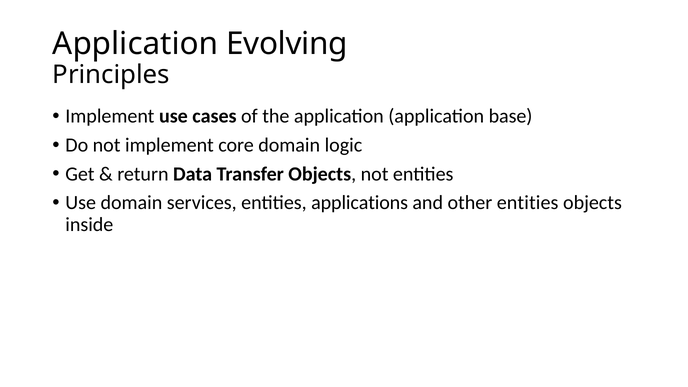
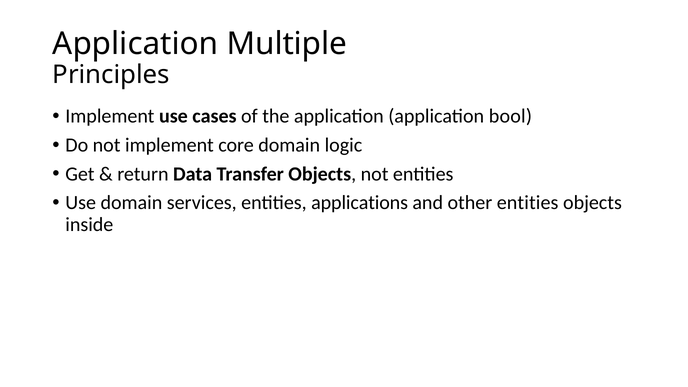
Evolving: Evolving -> Multiple
base: base -> bool
